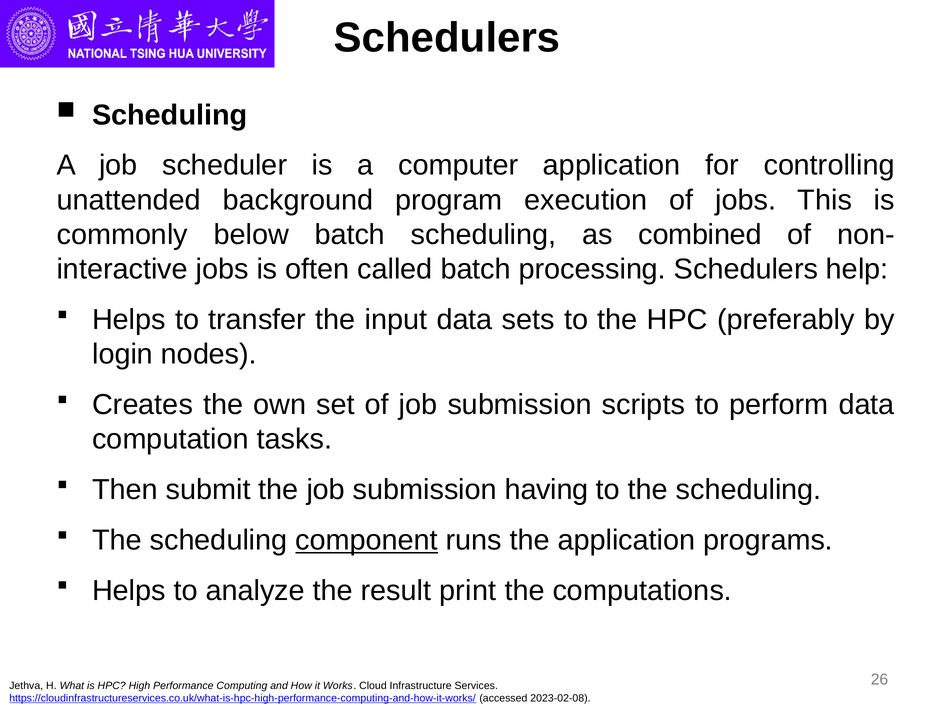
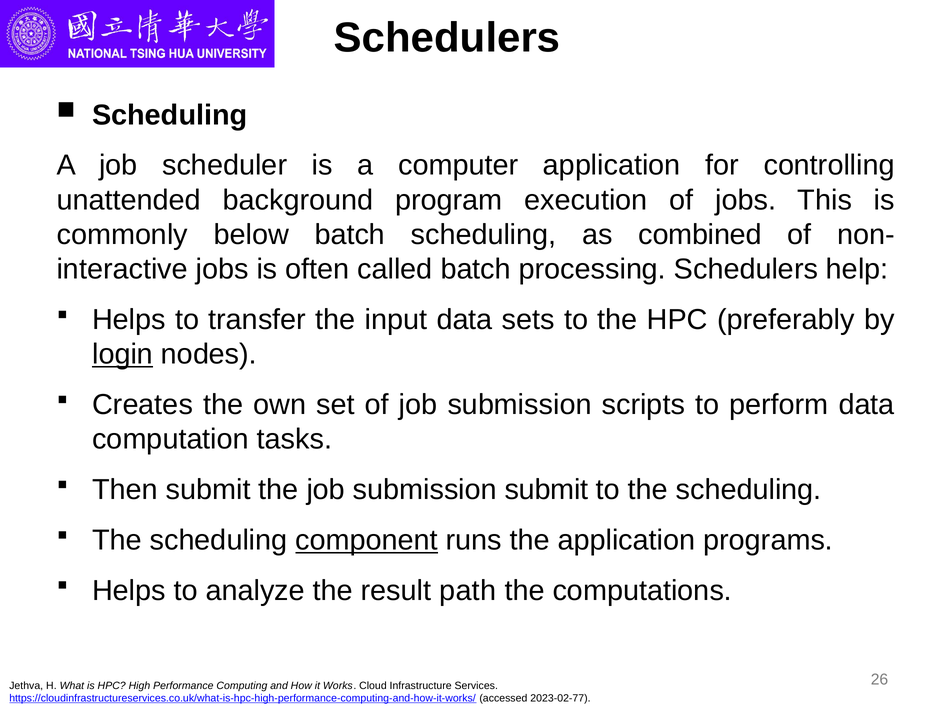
login underline: none -> present
submission having: having -> submit
print: print -> path
2023-02-08: 2023-02-08 -> 2023-02-77
